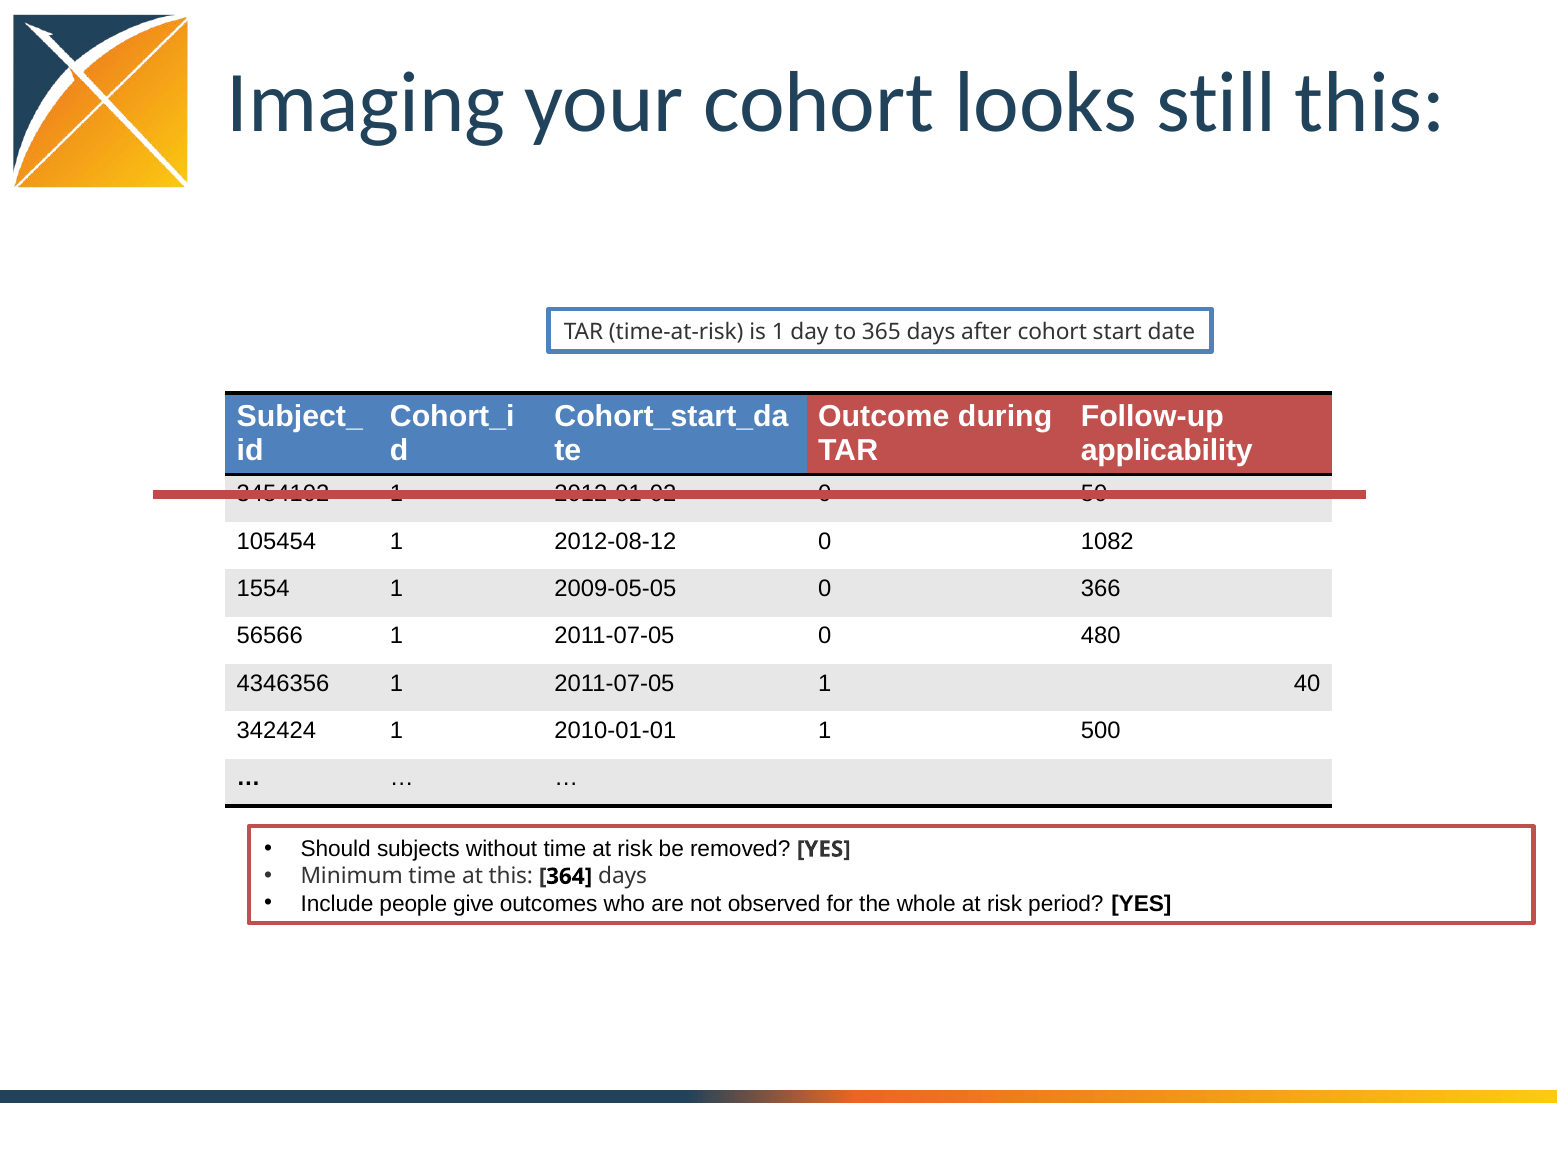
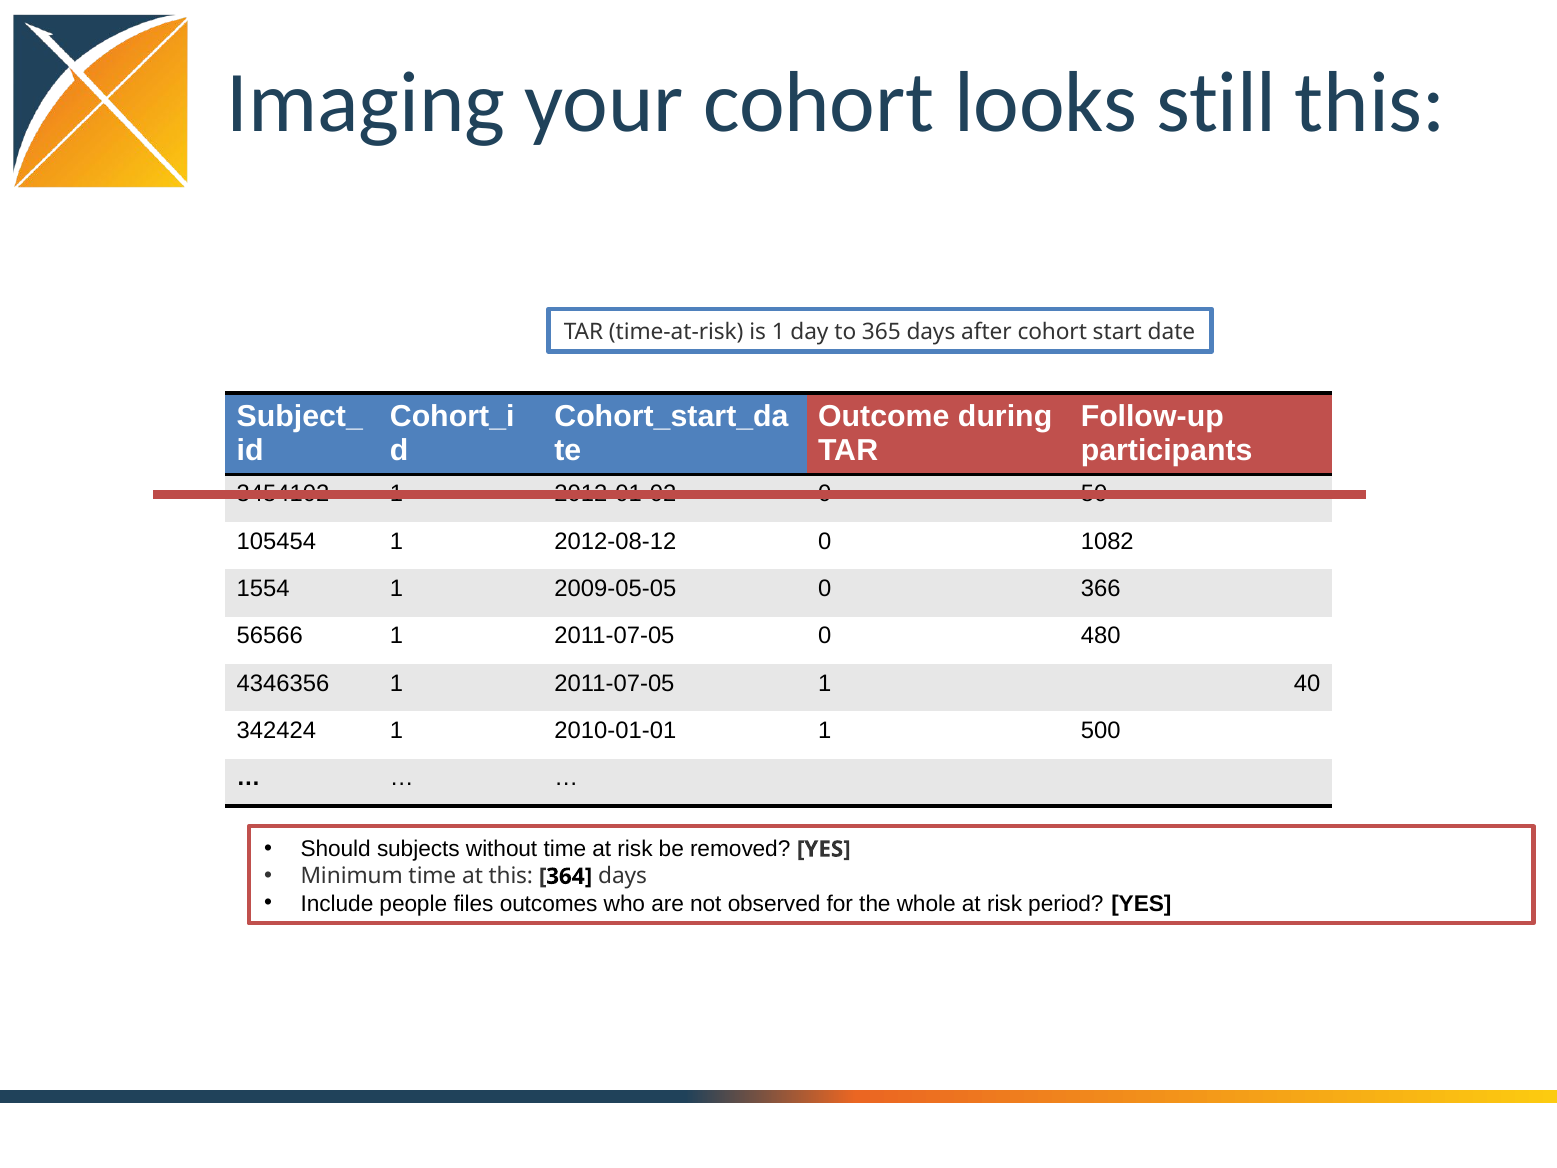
applicability: applicability -> participants
give: give -> files
